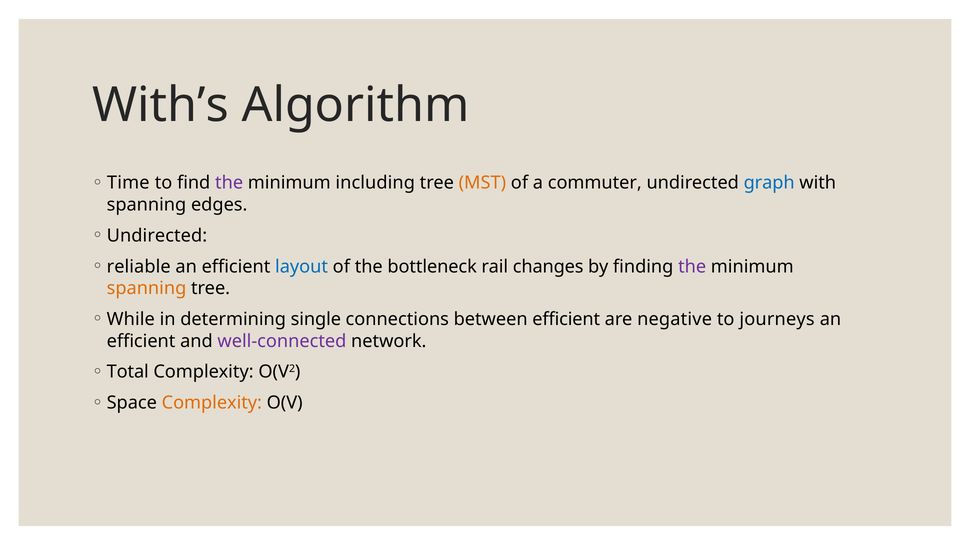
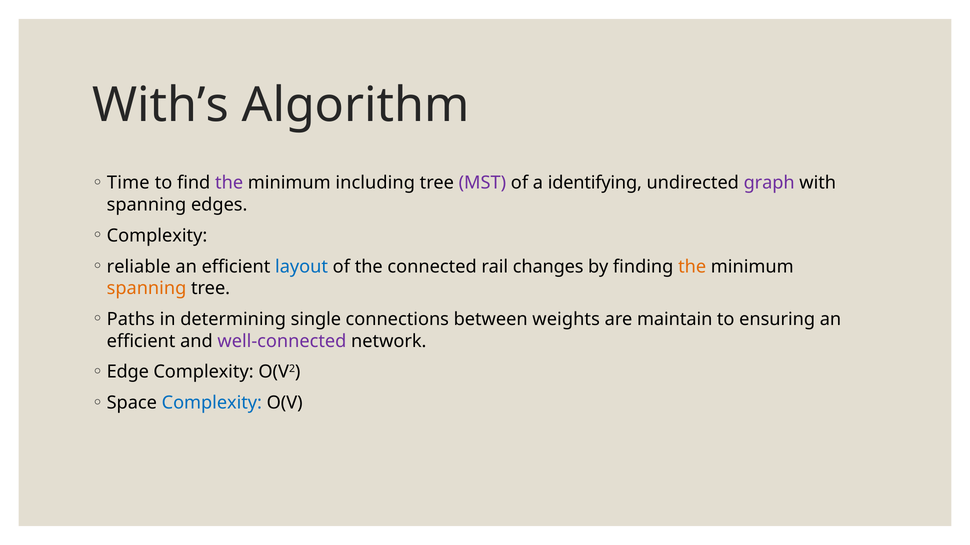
MST colour: orange -> purple
commuter: commuter -> identifying
graph colour: blue -> purple
Undirected at (157, 236): Undirected -> Complexity
bottleneck: bottleneck -> connected
the at (692, 267) colour: purple -> orange
While: While -> Paths
between efficient: efficient -> weights
negative: negative -> maintain
journeys: journeys -> ensuring
Total: Total -> Edge
Complexity at (212, 403) colour: orange -> blue
